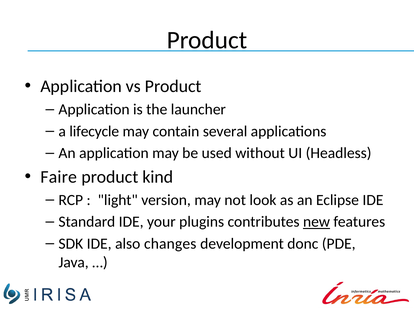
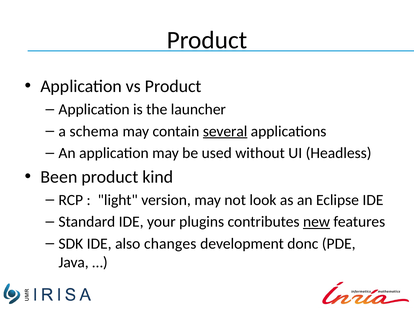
lifecycle: lifecycle -> schema
several underline: none -> present
Faire: Faire -> Been
